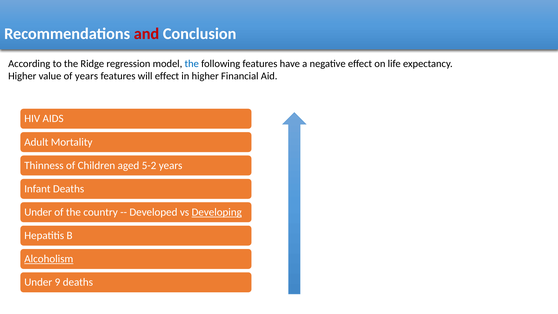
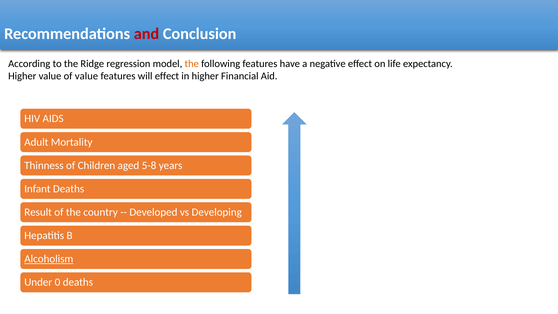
the at (192, 64) colour: blue -> orange
of years: years -> value
5-2: 5-2 -> 5-8
Under at (38, 212): Under -> Result
Developing underline: present -> none
9: 9 -> 0
